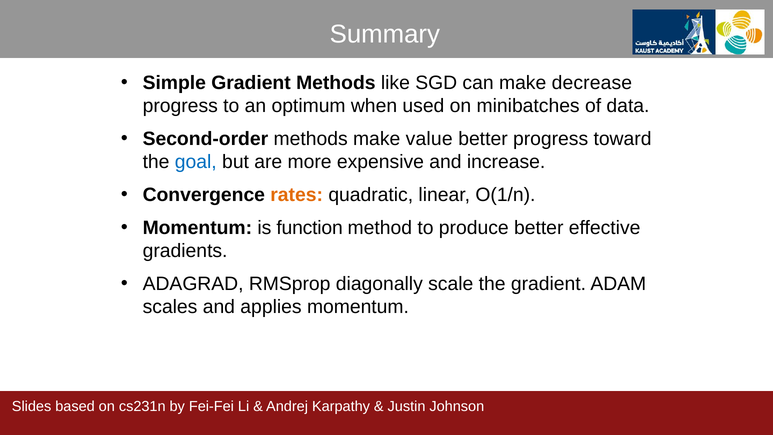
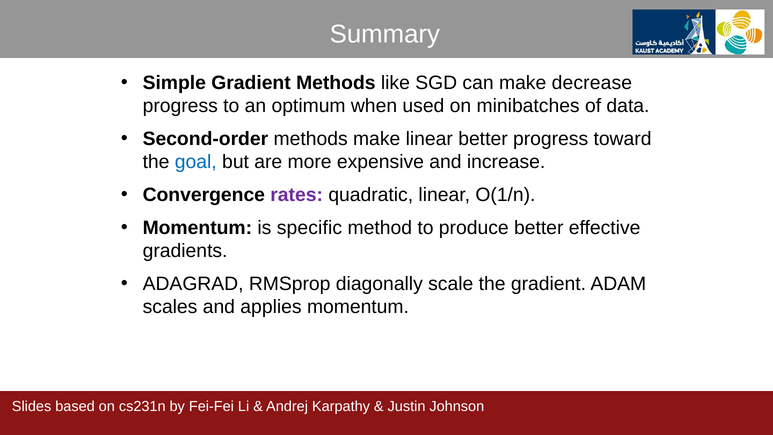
make value: value -> linear
rates colour: orange -> purple
function: function -> specific
